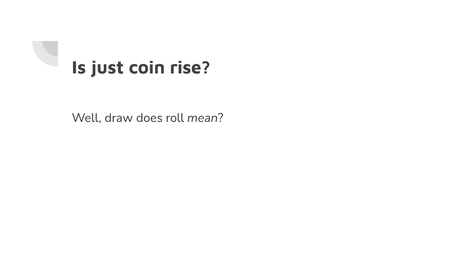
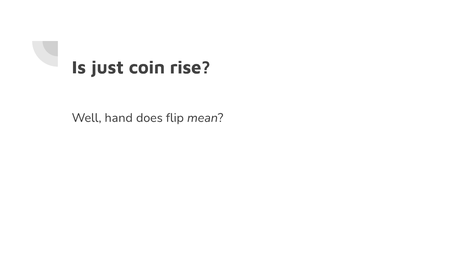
draw: draw -> hand
roll: roll -> flip
